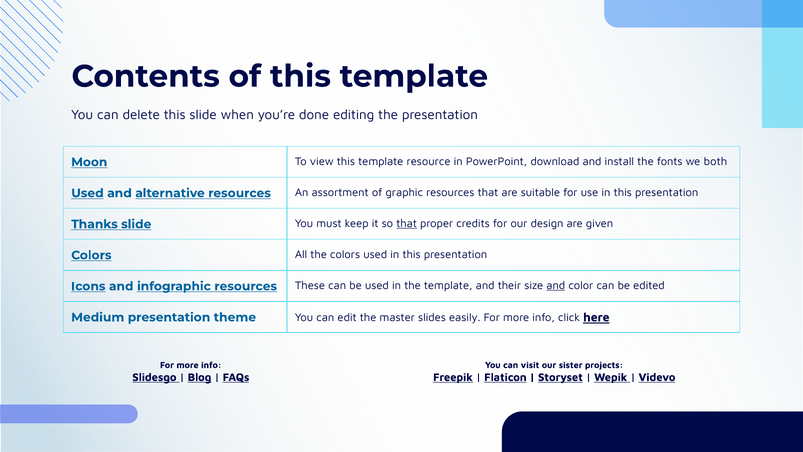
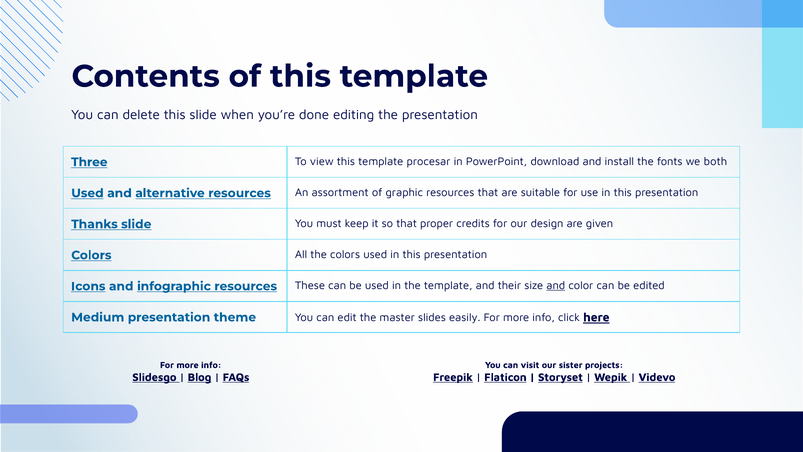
Moon: Moon -> Three
resource: resource -> procesar
that at (407, 223) underline: present -> none
